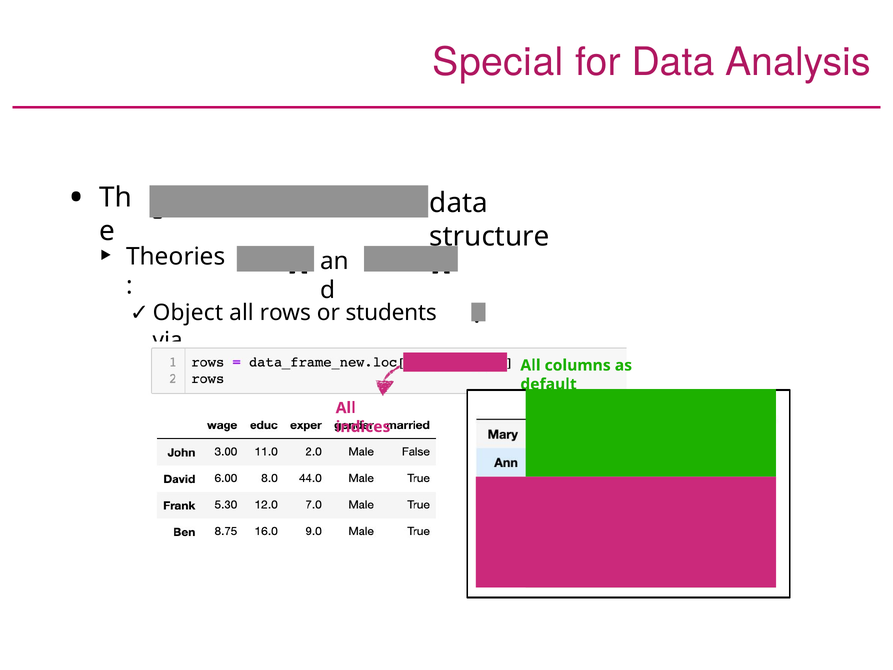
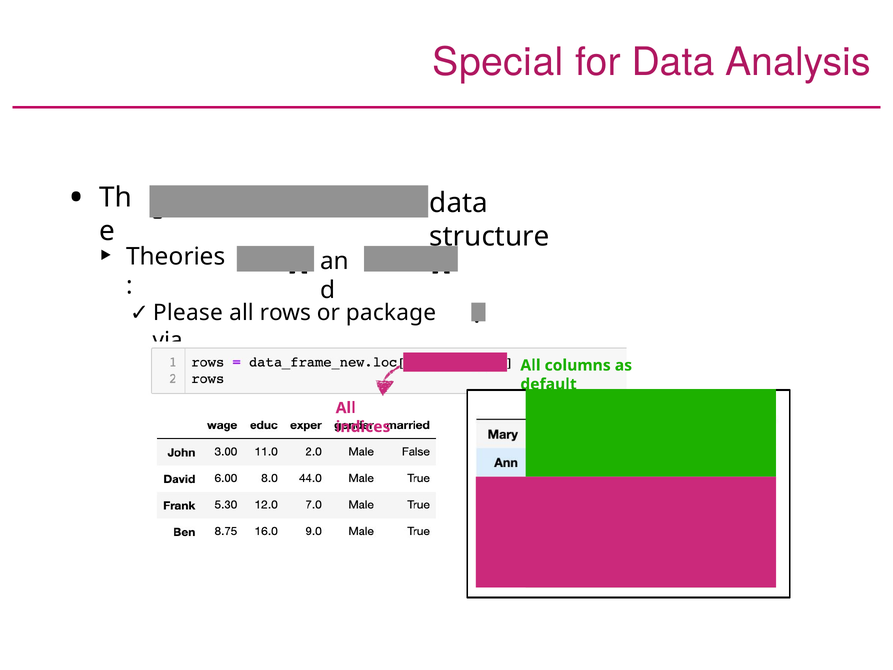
Object: Object -> Please
students: students -> package
